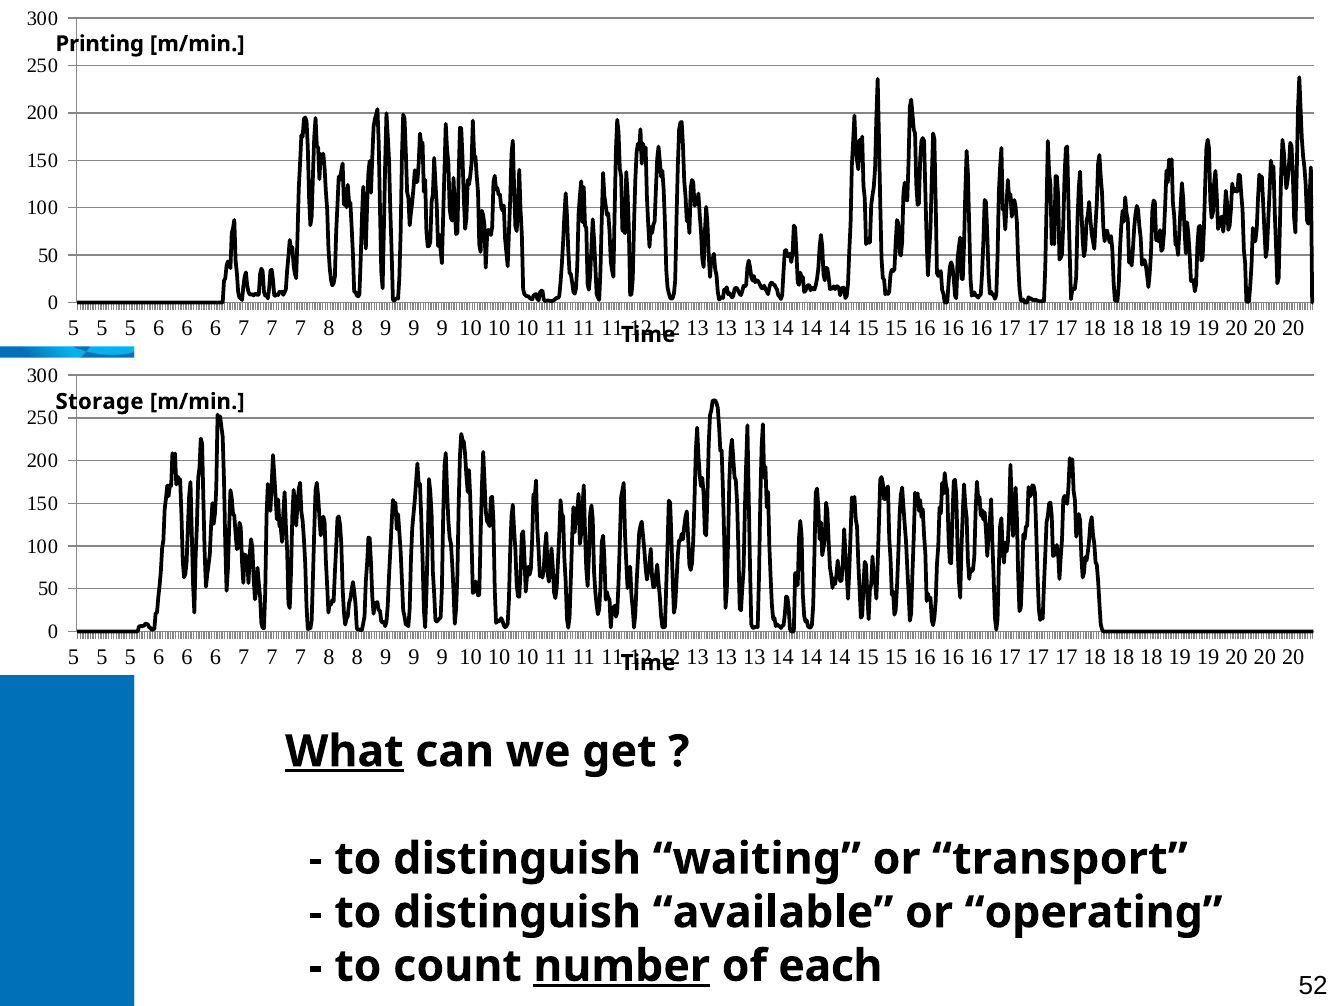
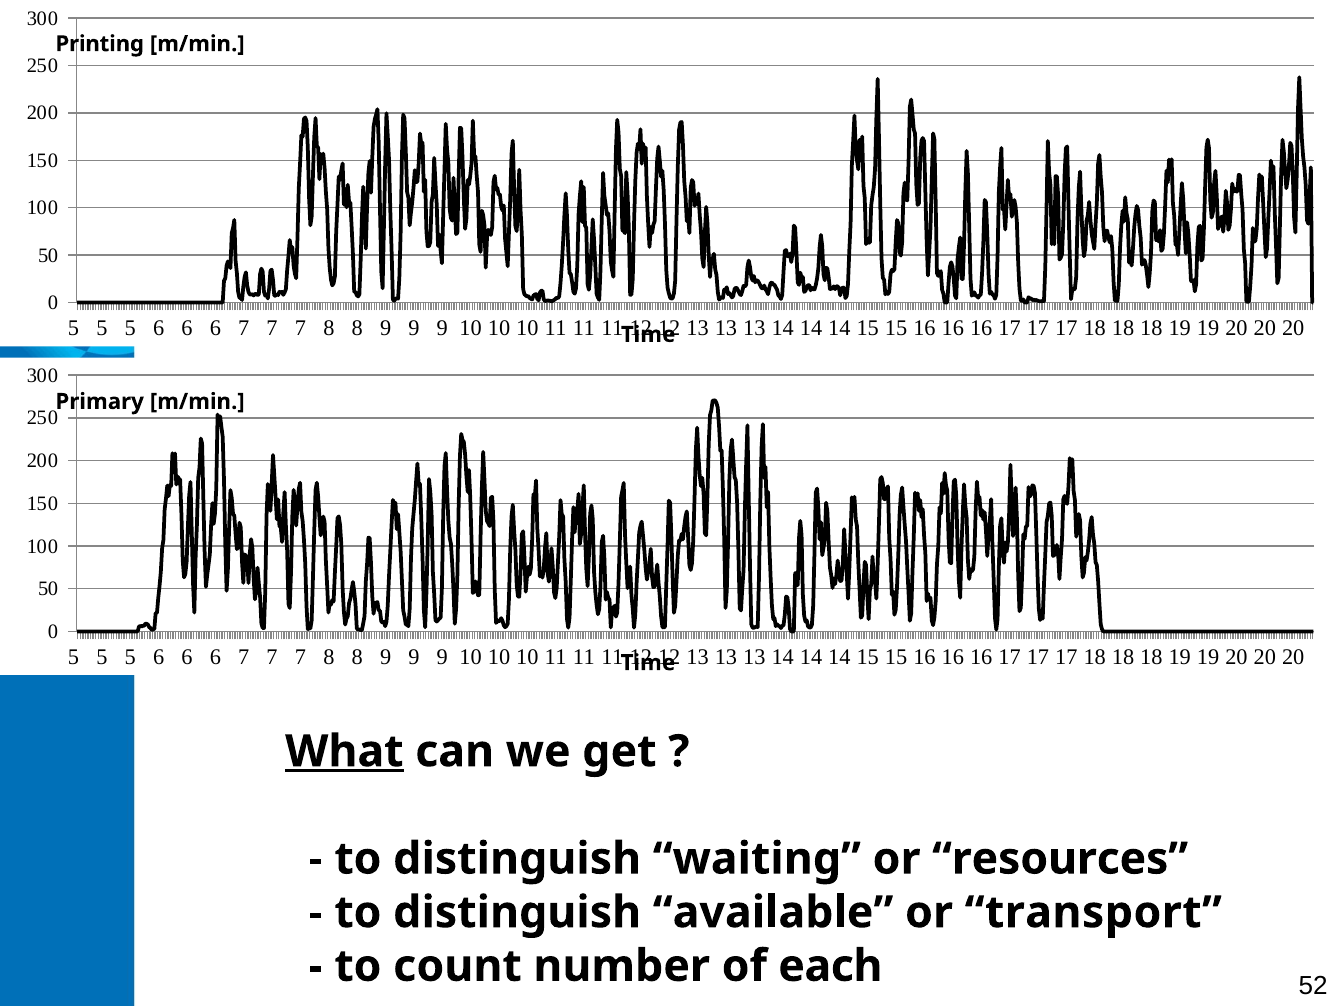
Storage: Storage -> Primary
transport: transport -> resources
operating: operating -> transport
number underline: present -> none
